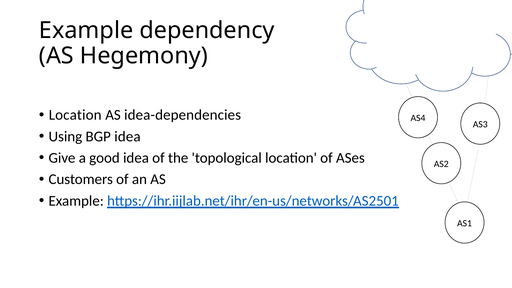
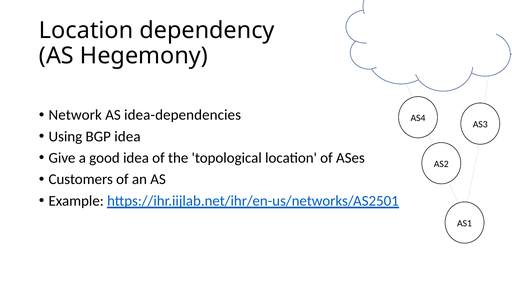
Example at (86, 30): Example -> Location
Location at (75, 115): Location -> Network
